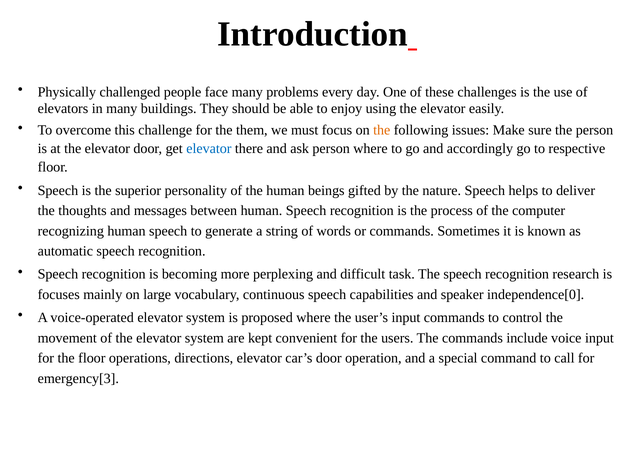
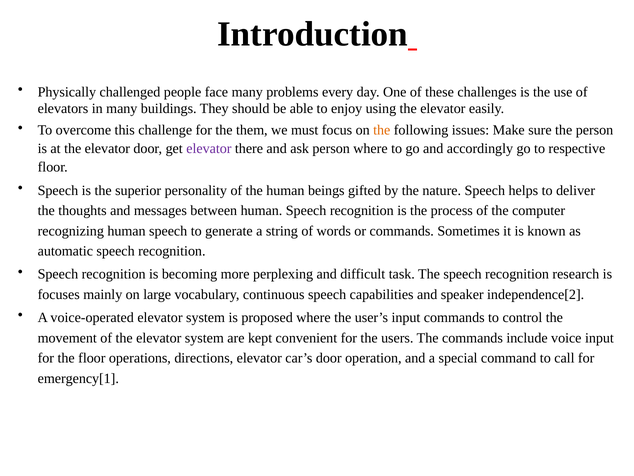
elevator at (209, 149) colour: blue -> purple
independence[0: independence[0 -> independence[2
emergency[3: emergency[3 -> emergency[1
